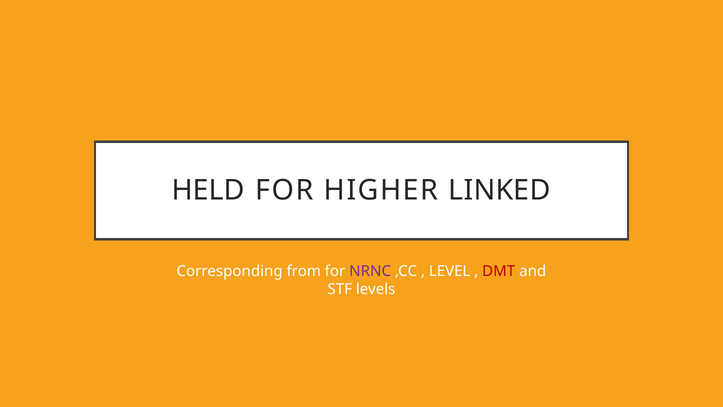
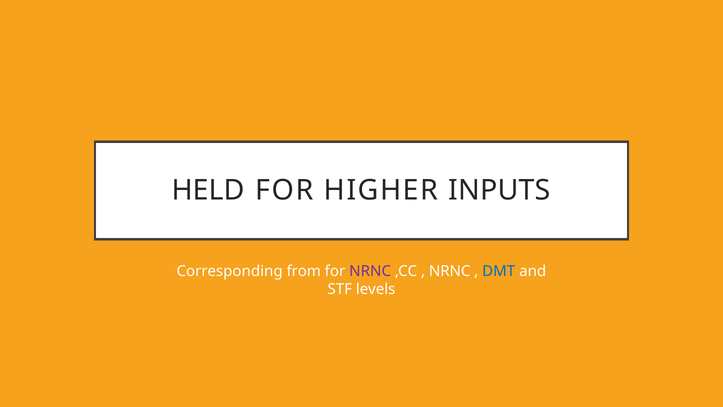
LINKED: LINKED -> INPUTS
LEVEL at (450, 271): LEVEL -> NRNC
DMT colour: red -> blue
